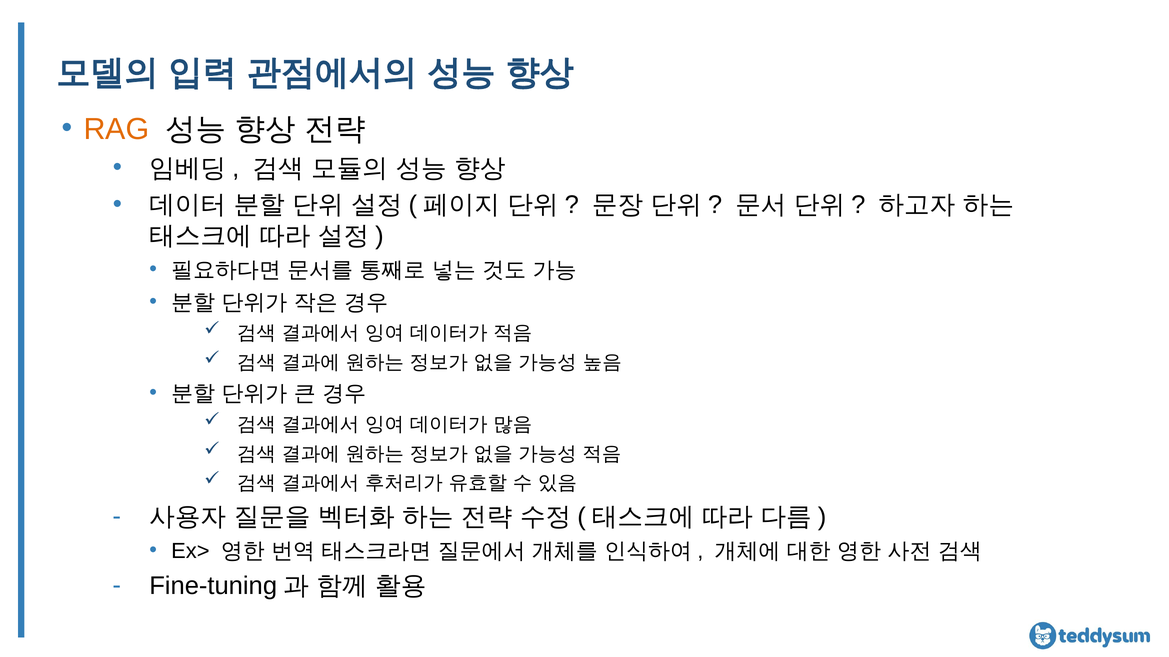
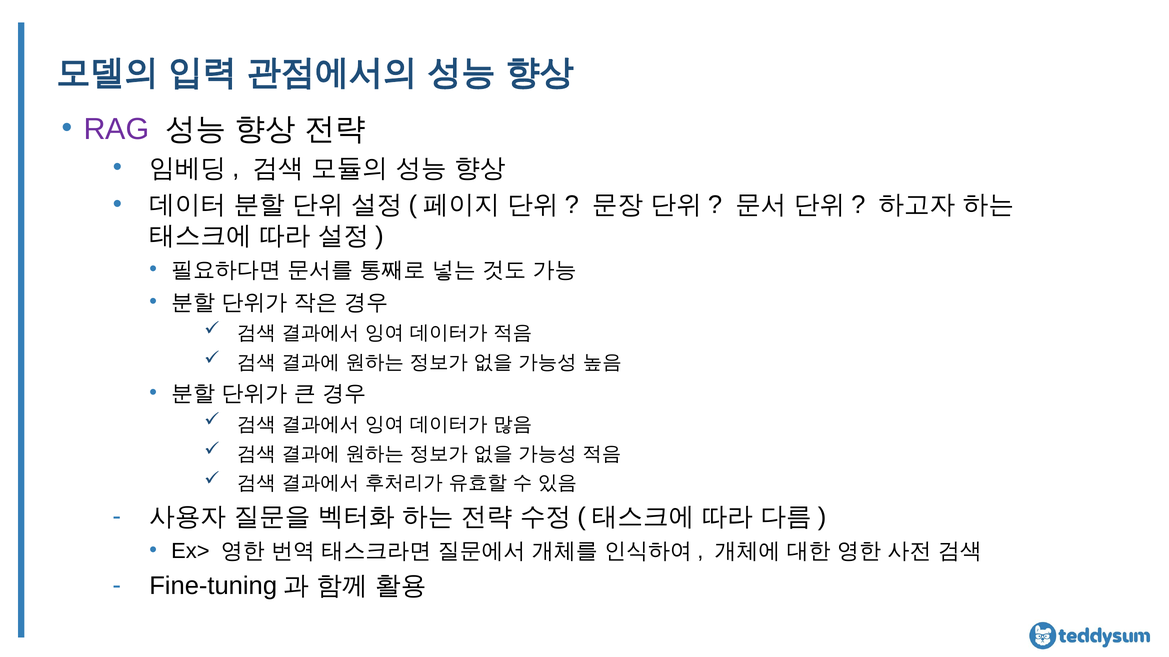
RAG colour: orange -> purple
